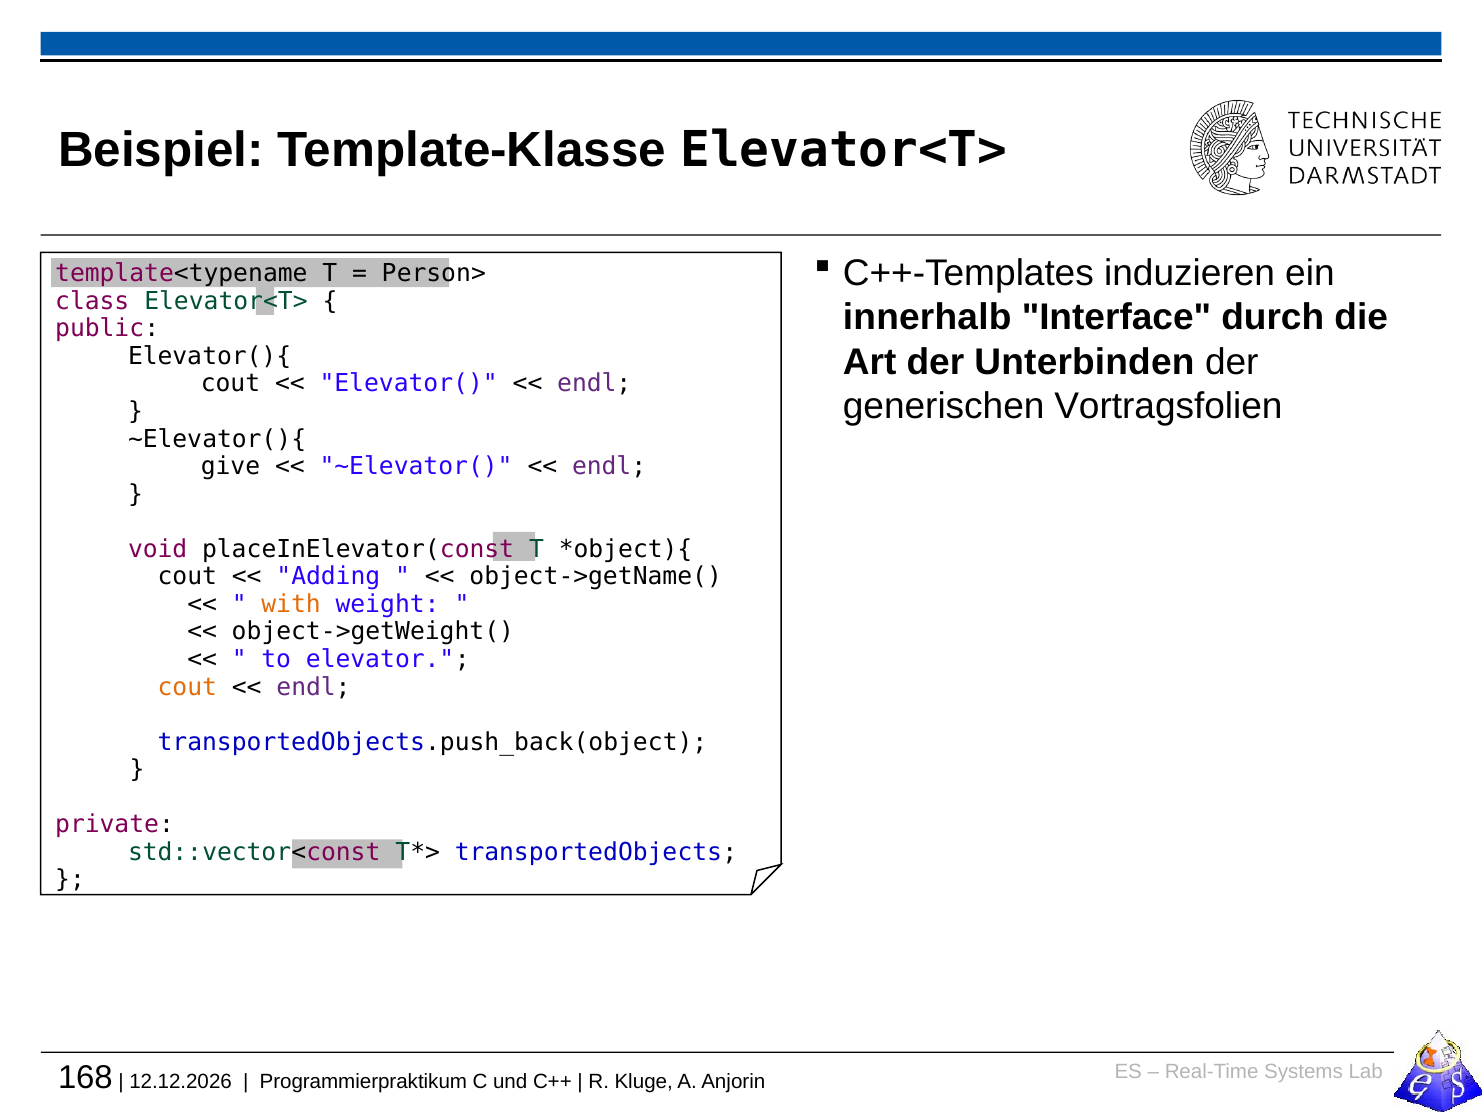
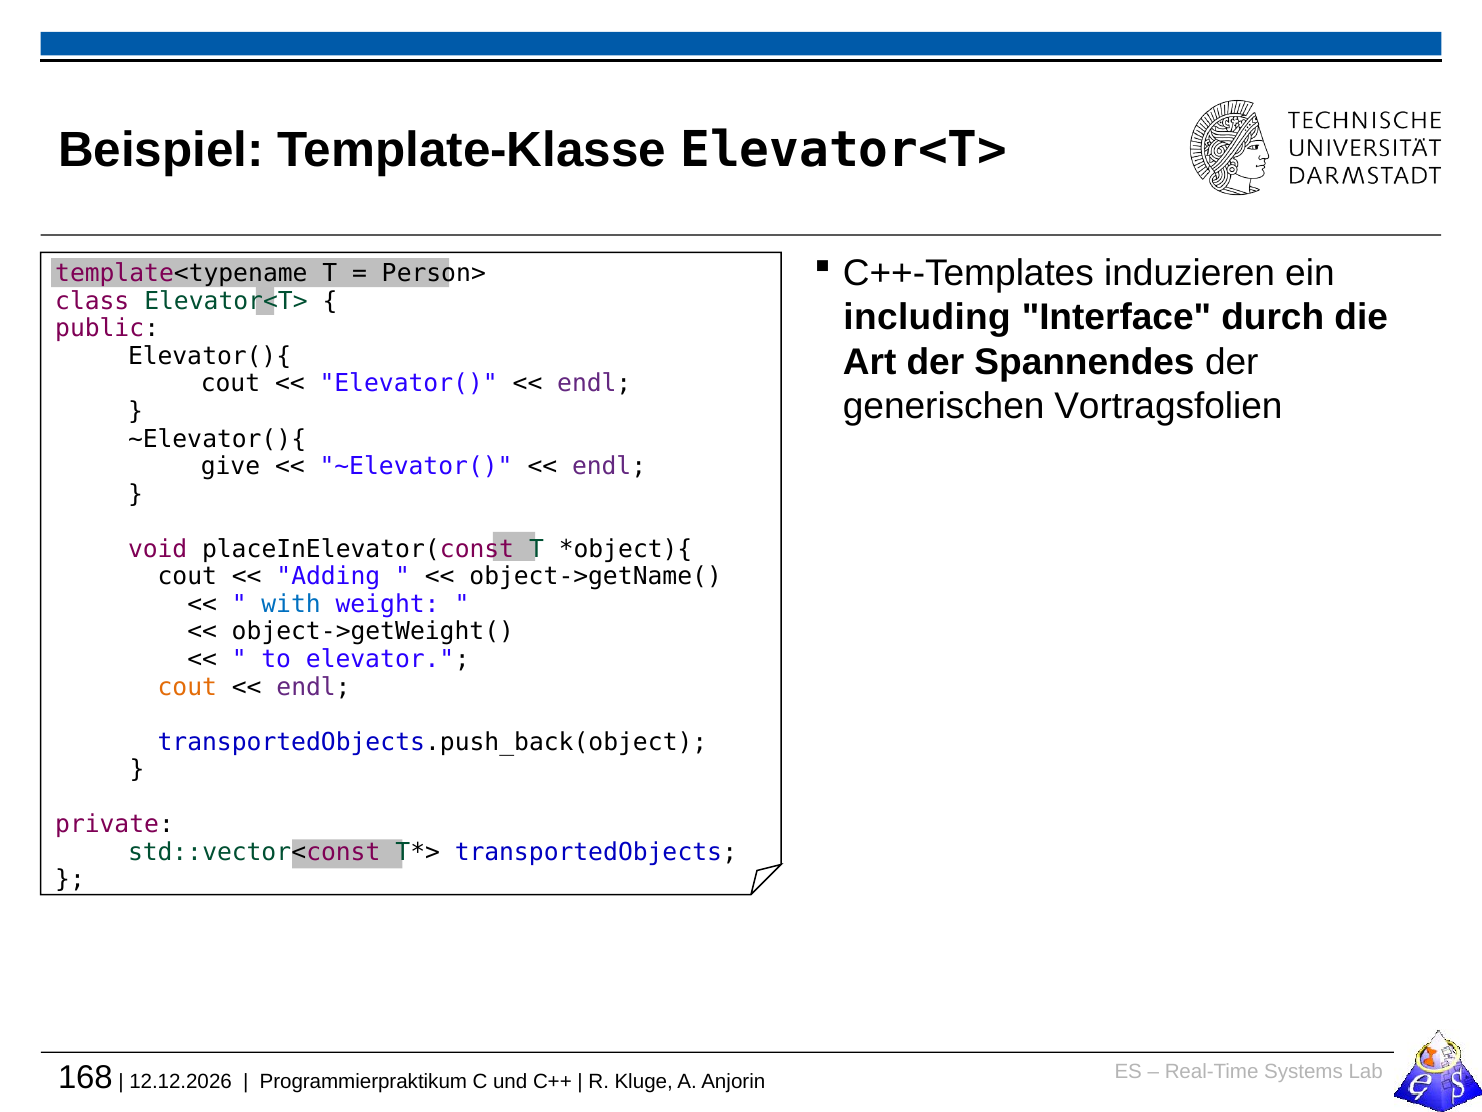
innerhalb: innerhalb -> including
Unterbinden: Unterbinden -> Spannendes
with colour: orange -> blue
